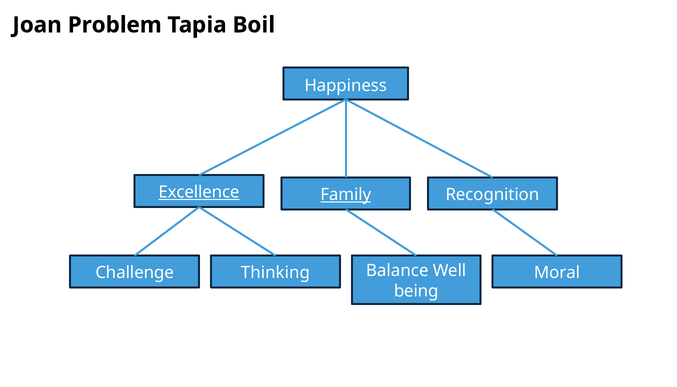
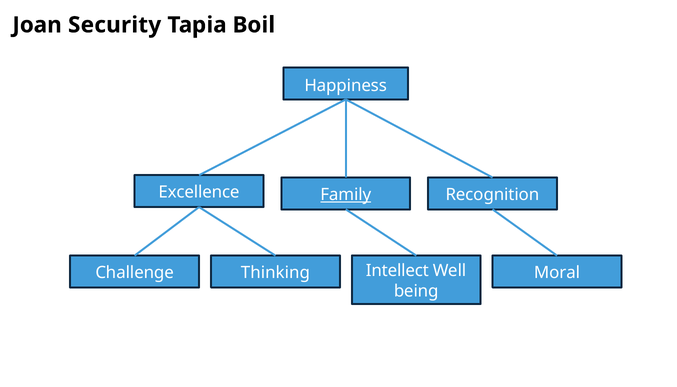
Problem: Problem -> Security
Excellence underline: present -> none
Balance: Balance -> Intellect
